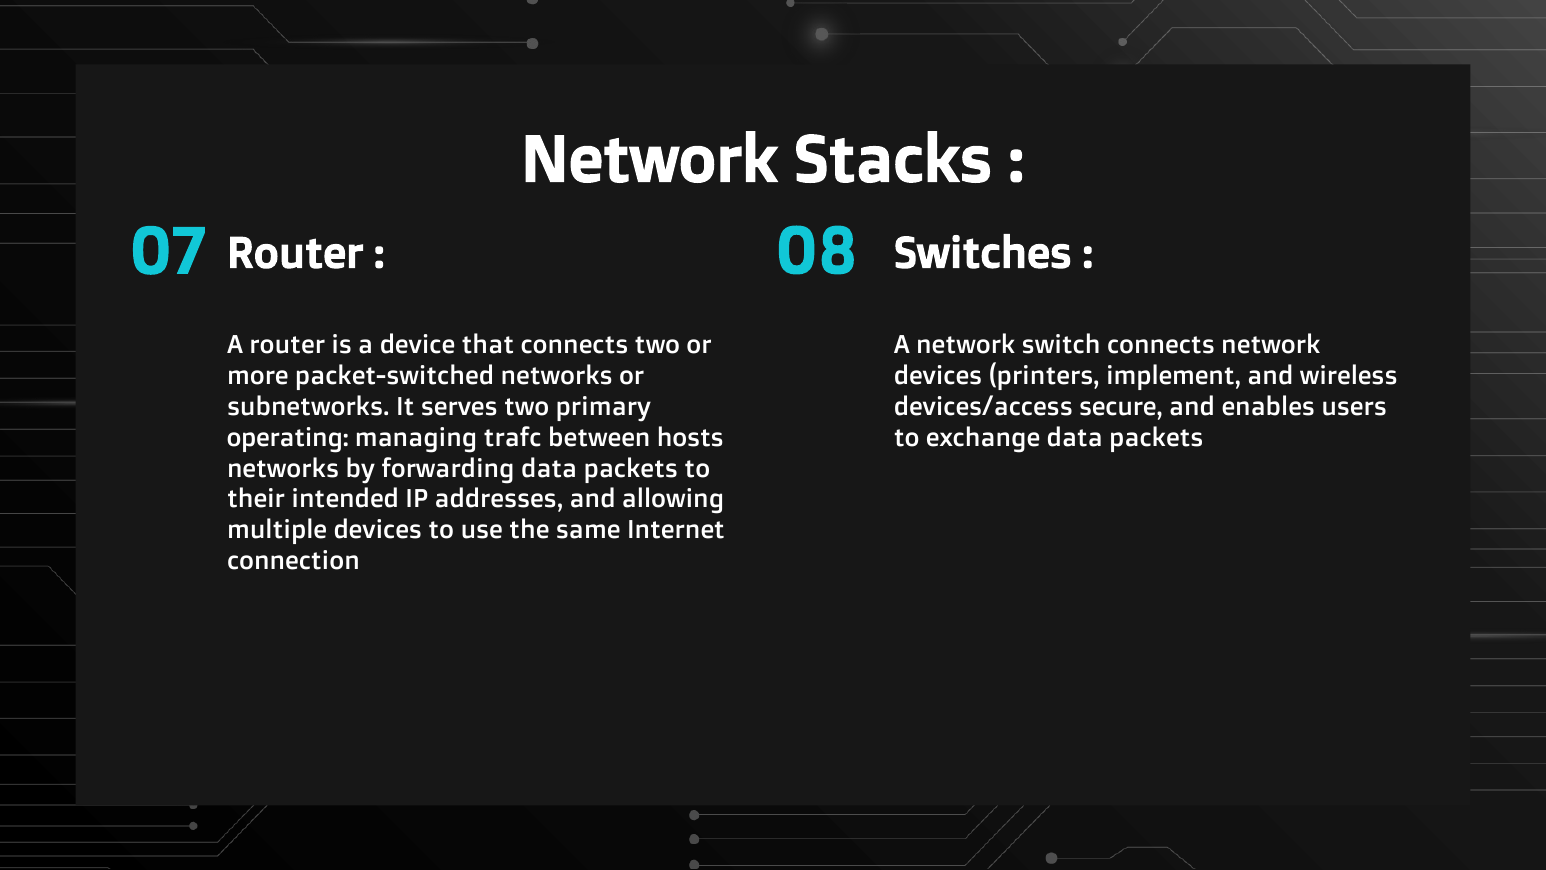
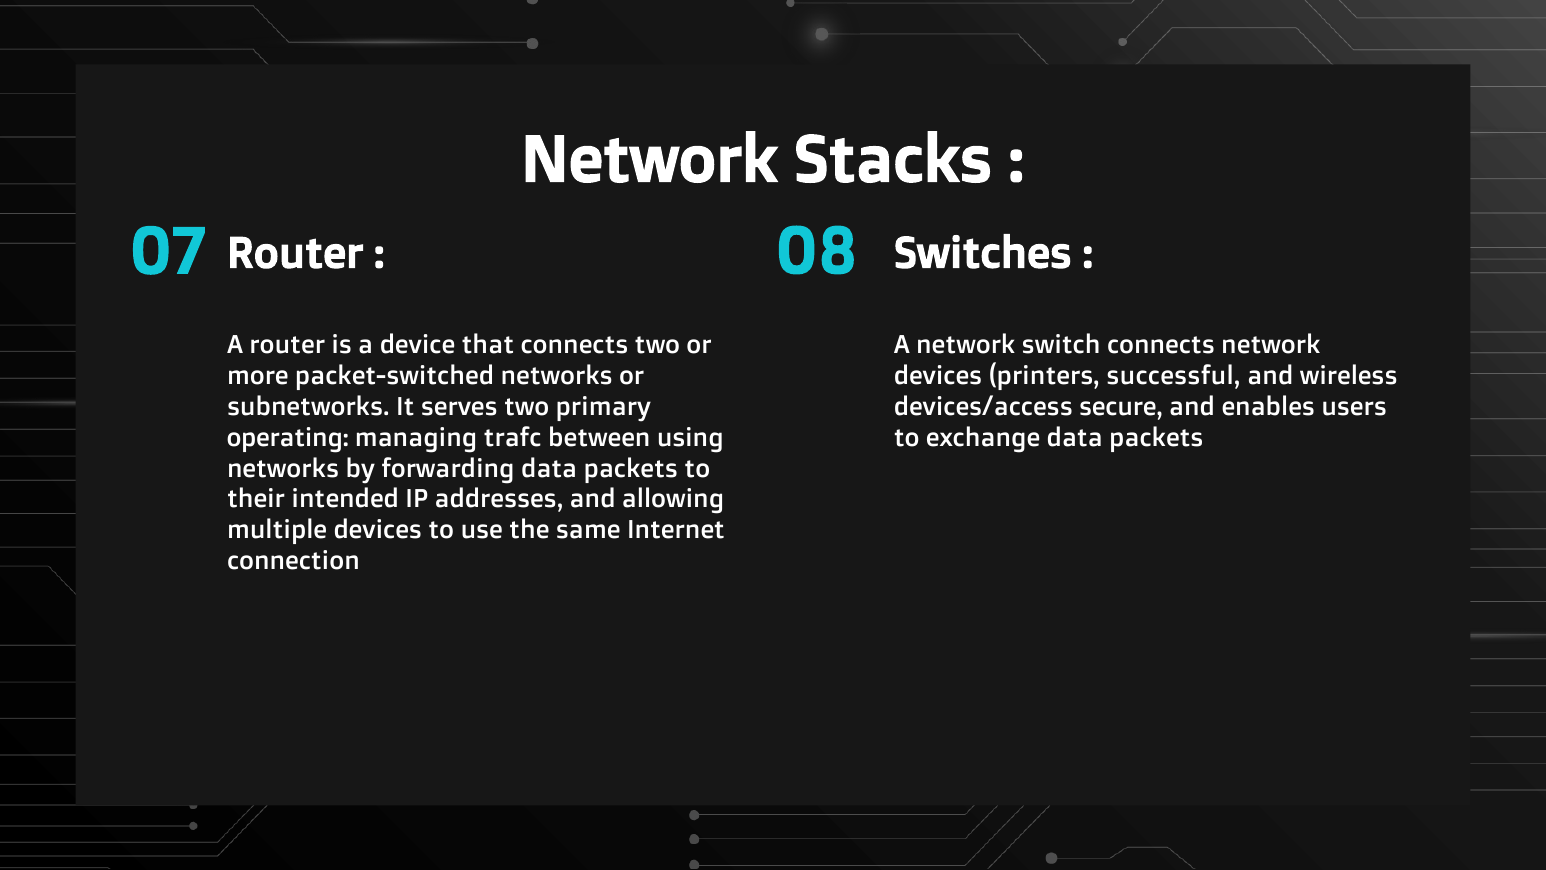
implement: implement -> successful
hosts: hosts -> using
